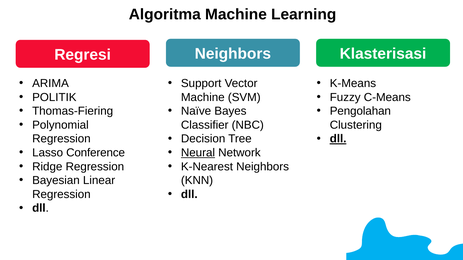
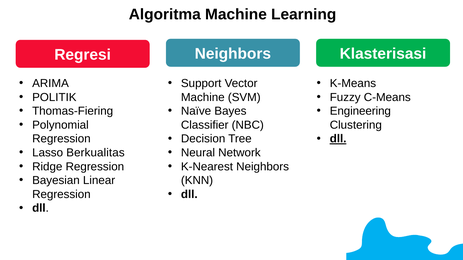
Pengolahan: Pengolahan -> Engineering
Conference: Conference -> Berkualitas
Neural underline: present -> none
